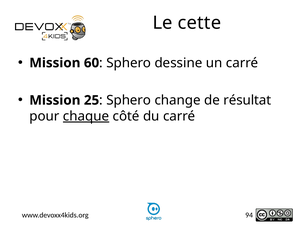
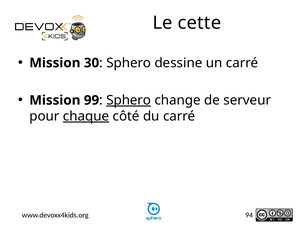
60: 60 -> 30
25: 25 -> 99
Sphero at (129, 101) underline: none -> present
résultat: résultat -> serveur
